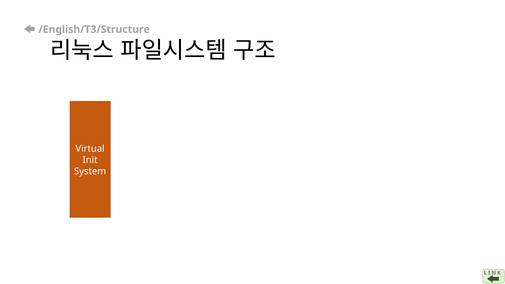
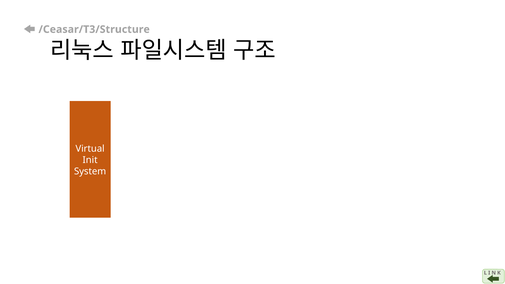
/English/T3/Structure: /English/T3/Structure -> /Ceasar/T3/Structure
